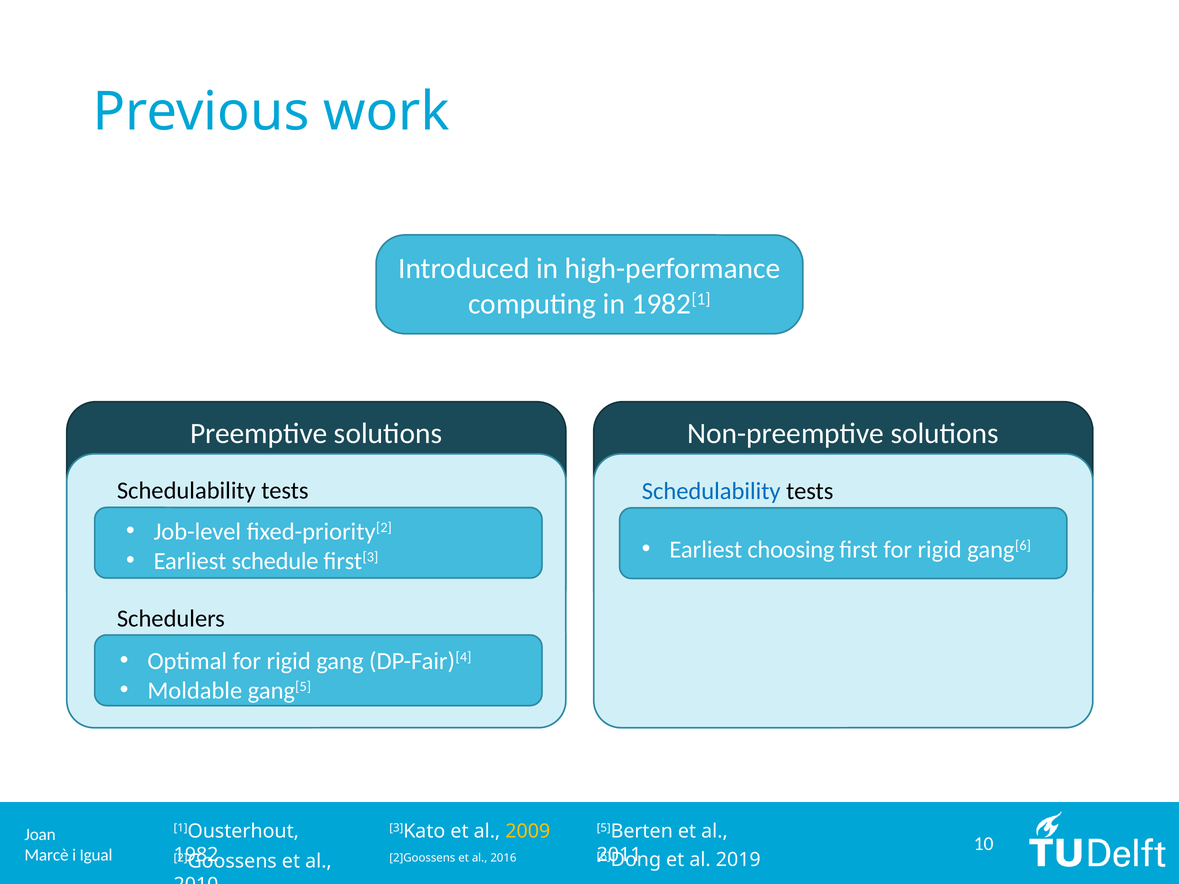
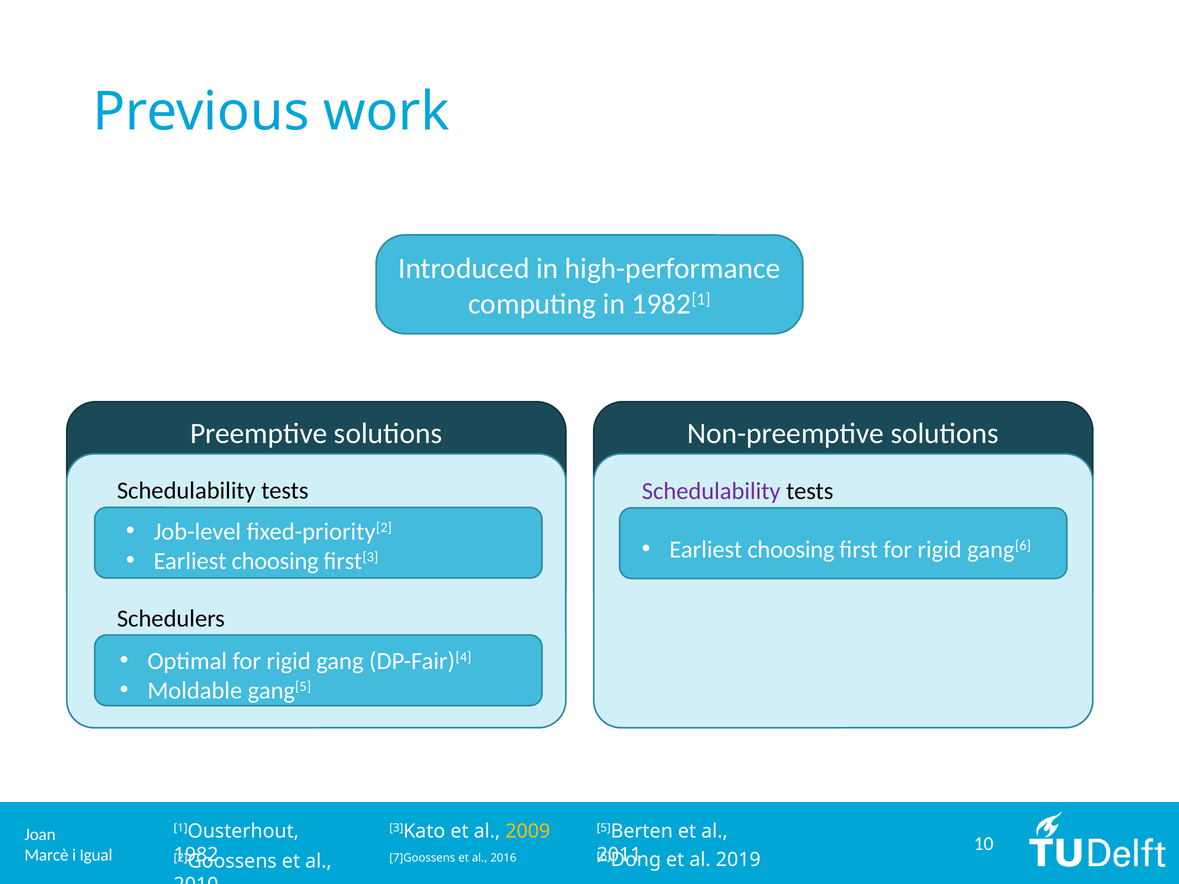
Schedulability at (711, 491) colour: blue -> purple
schedule at (275, 561): schedule -> choosing
2]Goossens at (422, 858): 2]Goossens -> 7]Goossens
